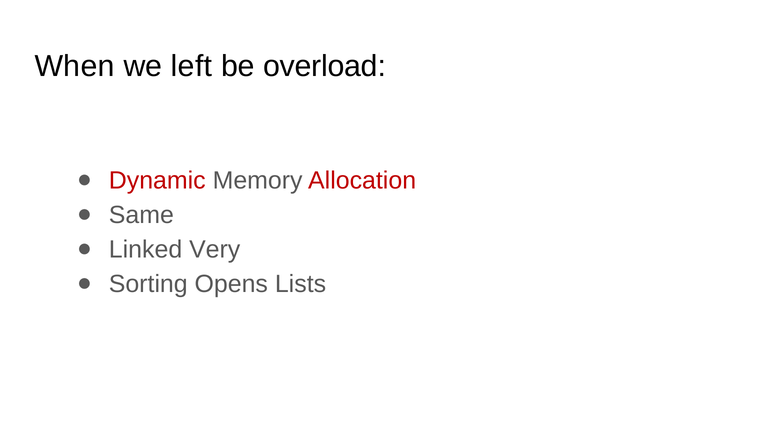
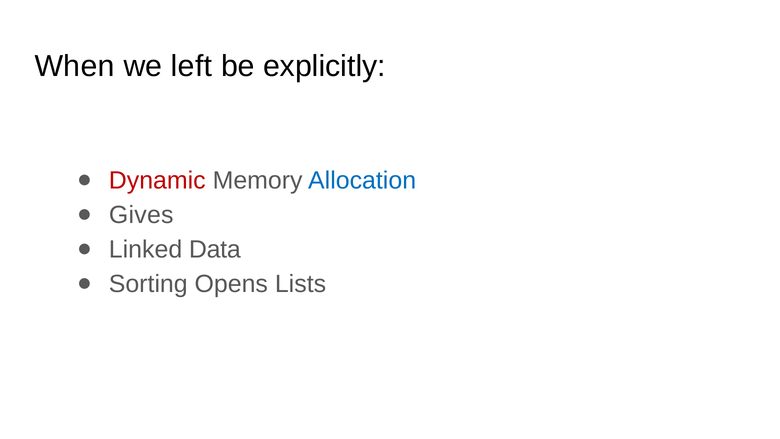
overload: overload -> explicitly
Allocation colour: red -> blue
Same: Same -> Gives
Very: Very -> Data
